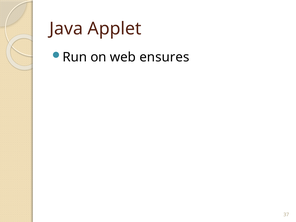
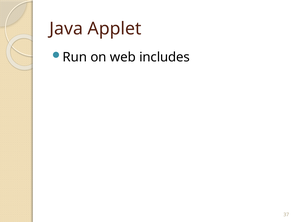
ensures: ensures -> includes
